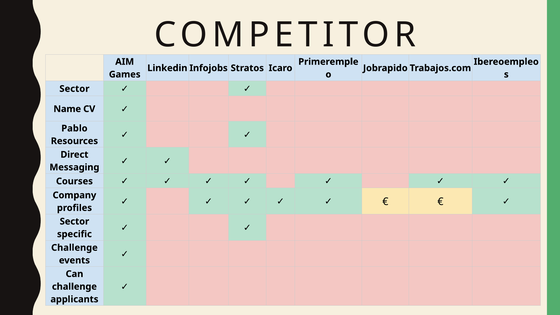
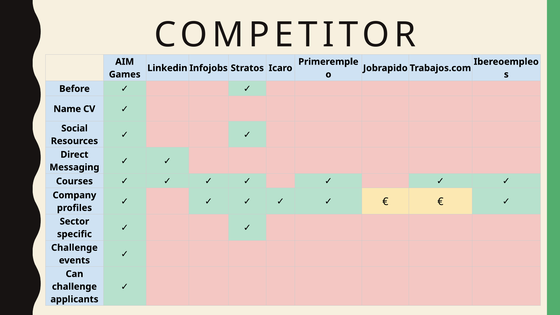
Sector at (74, 89): Sector -> Before
Pablo: Pablo -> Social
